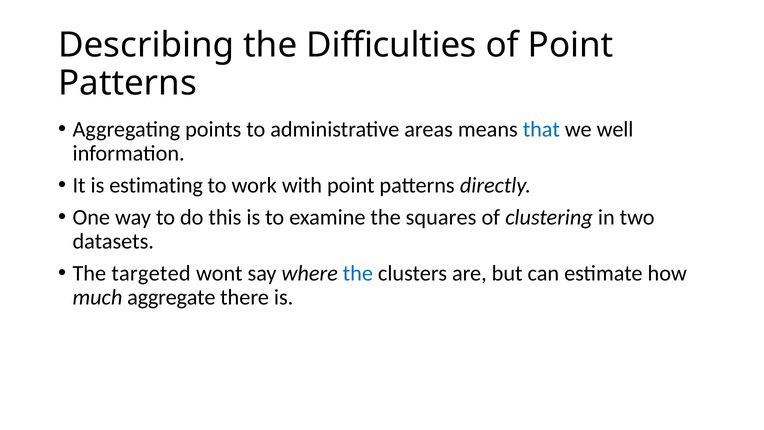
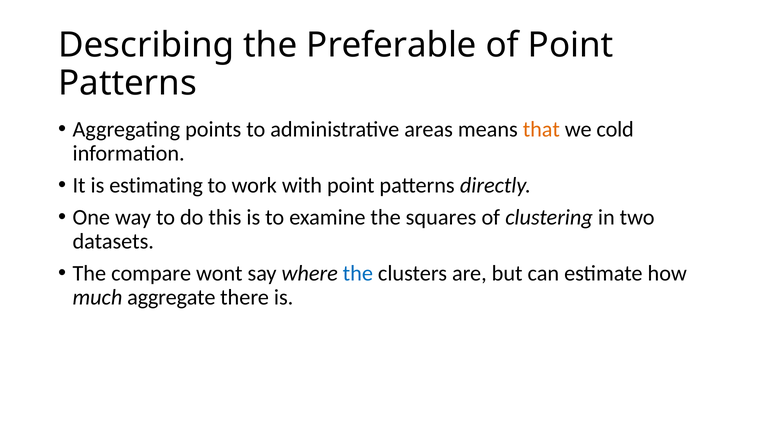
Difficulties: Difficulties -> Preferable
that colour: blue -> orange
well: well -> cold
targeted: targeted -> compare
